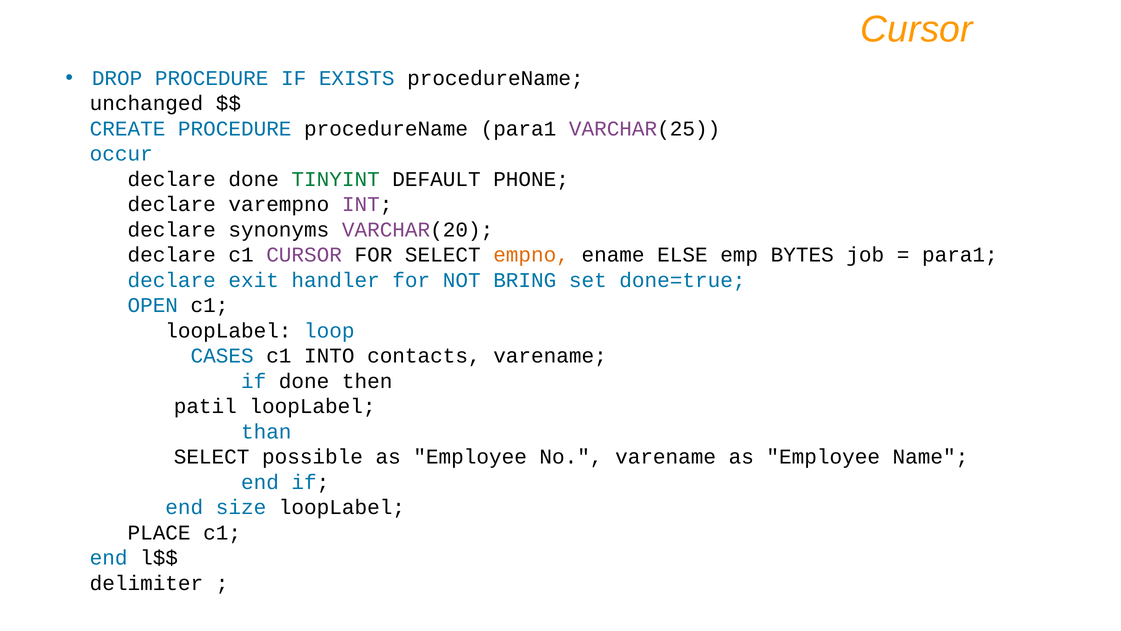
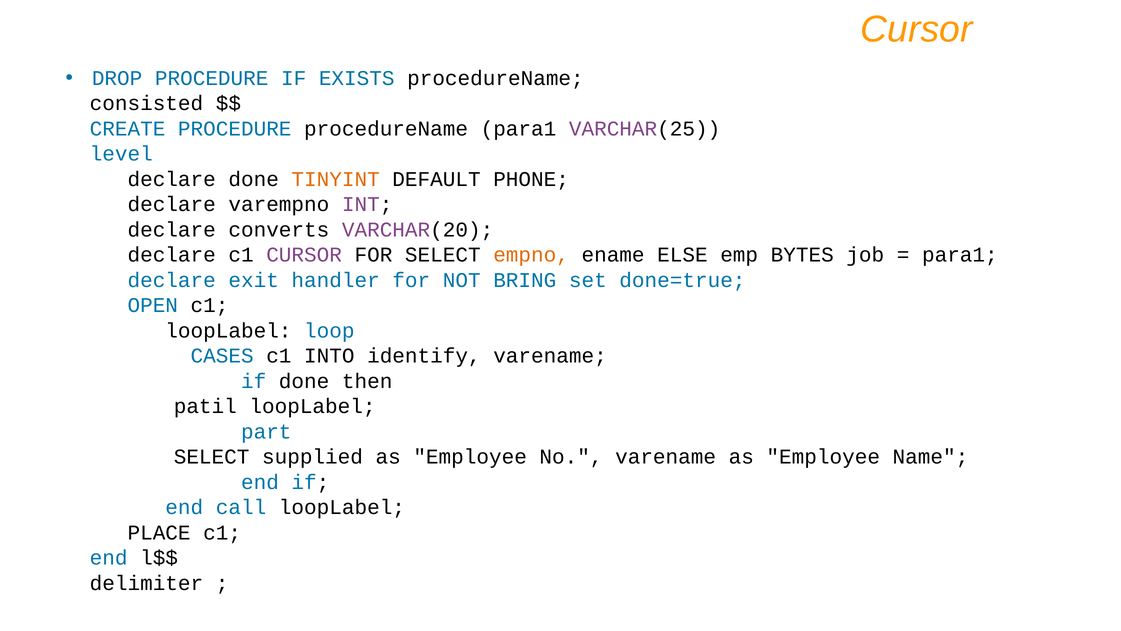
unchanged: unchanged -> consisted
occur: occur -> level
TINYINT colour: green -> orange
synonyms: synonyms -> converts
contacts: contacts -> identify
than: than -> part
possible: possible -> supplied
size: size -> call
